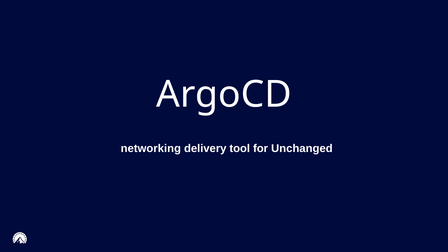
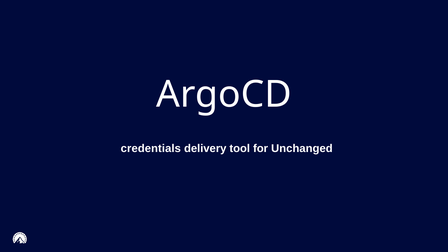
networking: networking -> credentials
